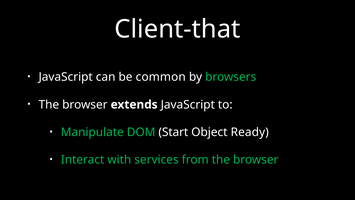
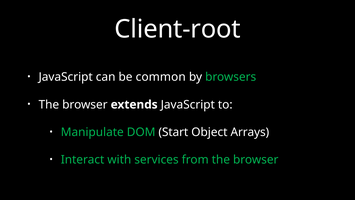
Client-that: Client-that -> Client-root
Ready: Ready -> Arrays
